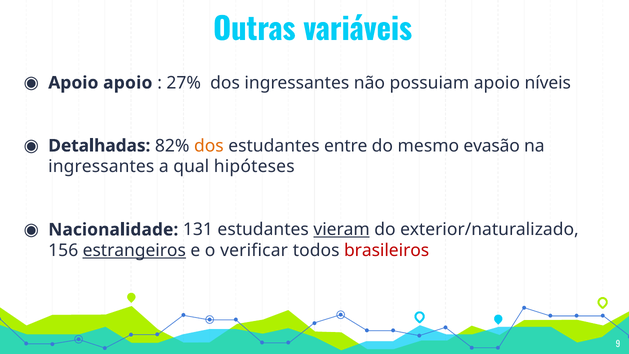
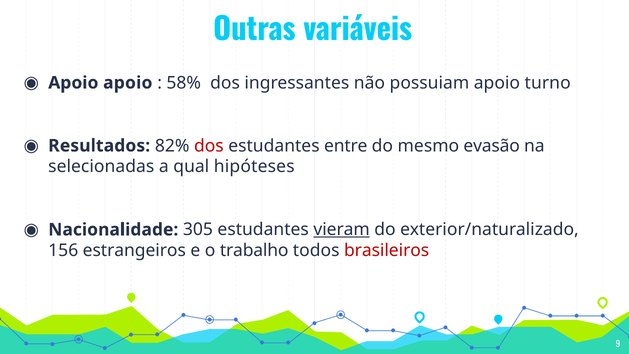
27%: 27% -> 58%
níveis: níveis -> turno
Detalhadas: Detalhadas -> Resultados
dos at (209, 146) colour: orange -> red
ingressantes at (101, 167): ingressantes -> selecionadas
131: 131 -> 305
estrangeiros underline: present -> none
verificar: verificar -> trabalho
